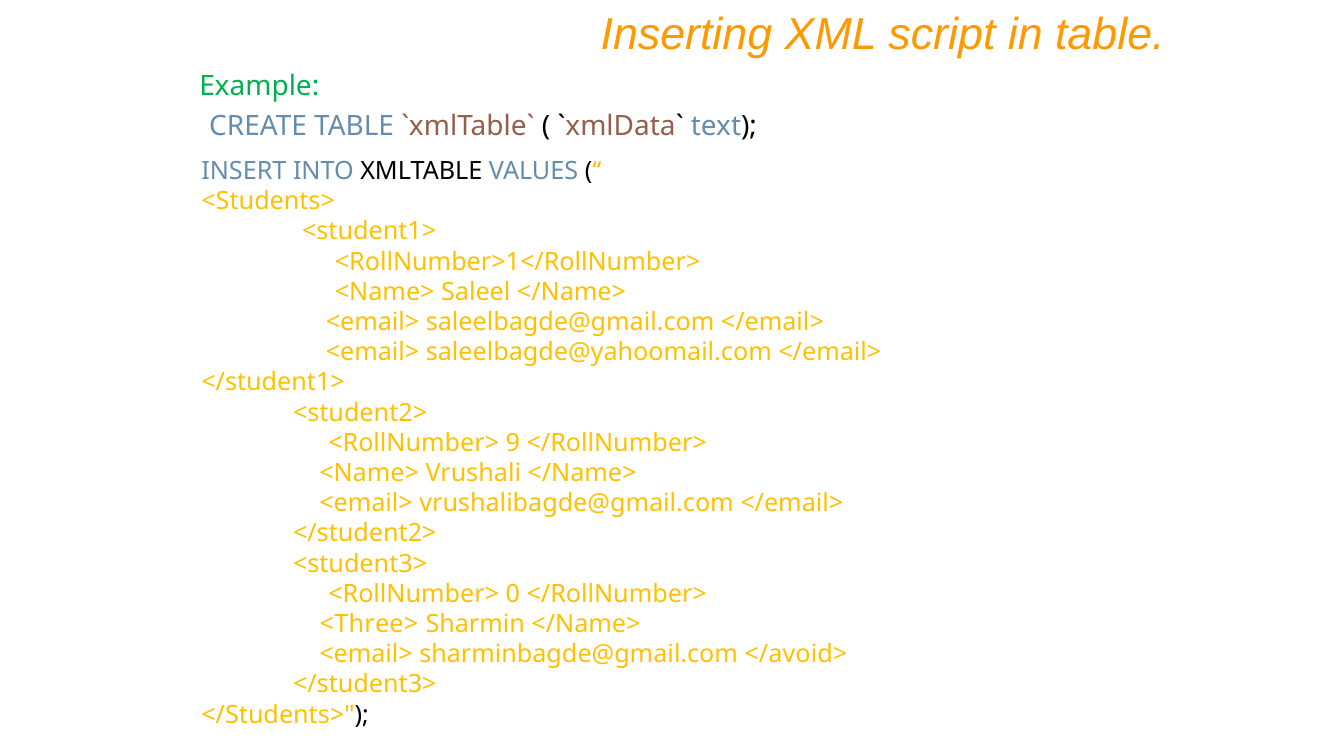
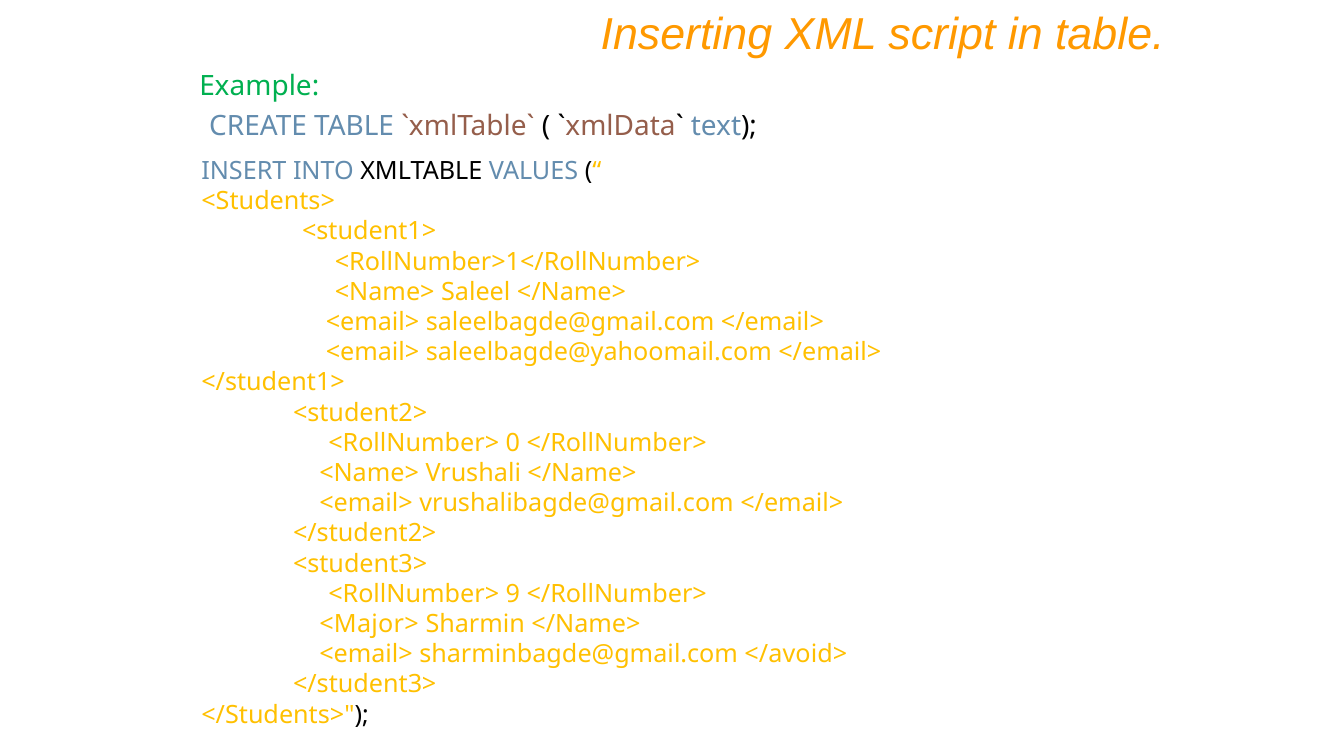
9: 9 -> 0
0: 0 -> 9
<Three>: <Three> -> <Major>
